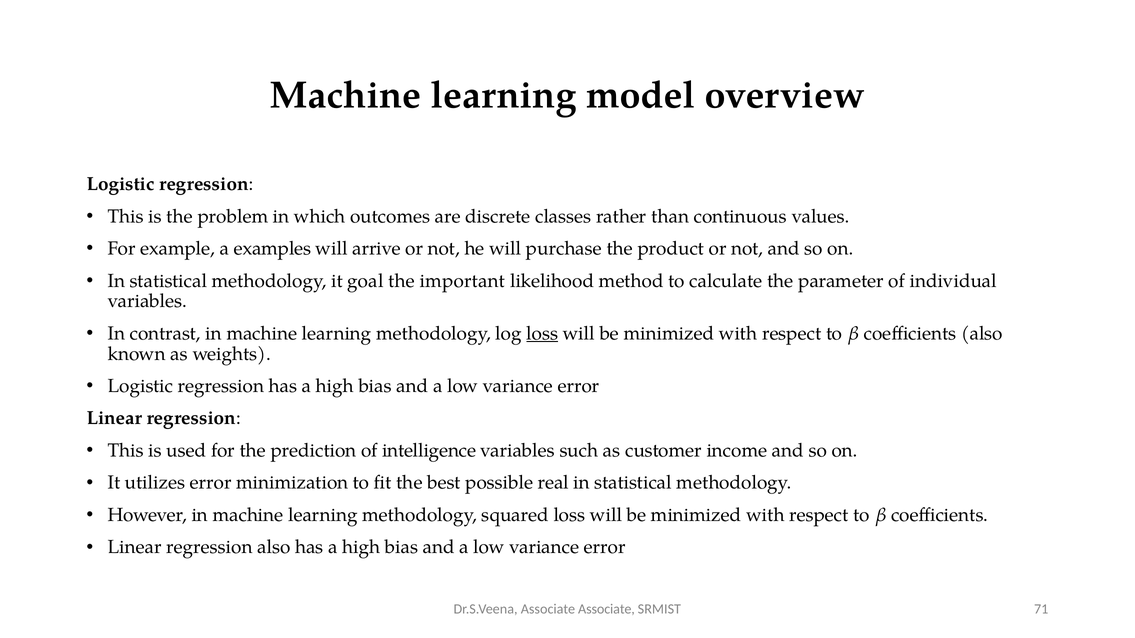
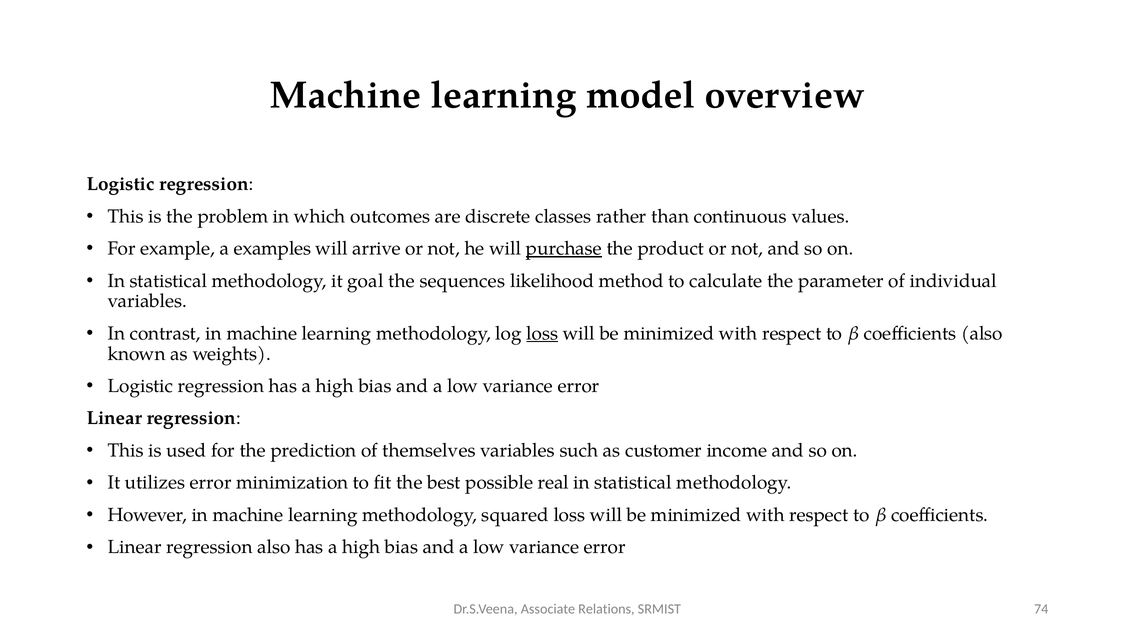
purchase underline: none -> present
important: important -> sequences
intelligence: intelligence -> themselves
Associate Associate: Associate -> Relations
71: 71 -> 74
